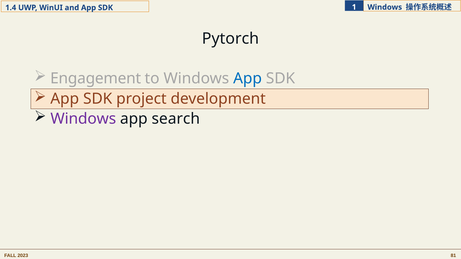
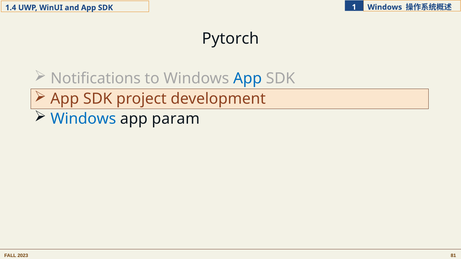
Engagement: Engagement -> Notifications
Windows at (83, 119) colour: purple -> blue
search: search -> param
